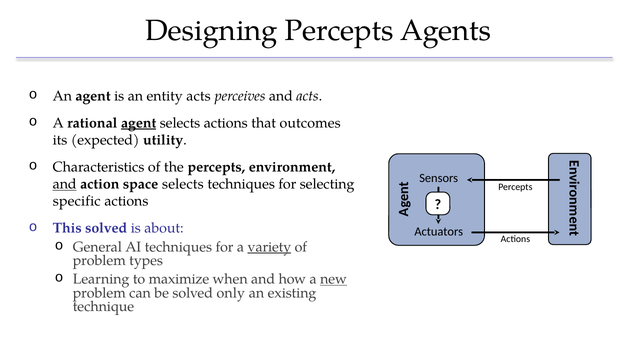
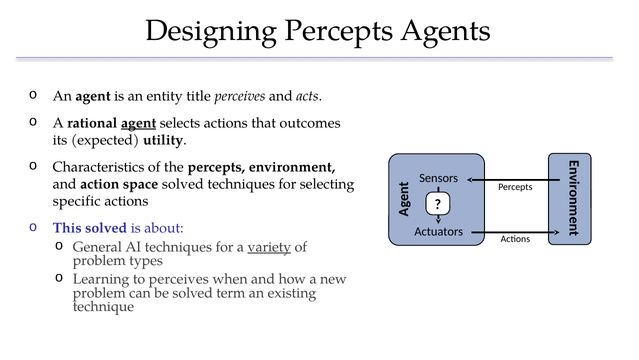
entity acts: acts -> title
and at (65, 184) underline: present -> none
space selects: selects -> solved
to maximize: maximize -> perceives
new underline: present -> none
only: only -> term
